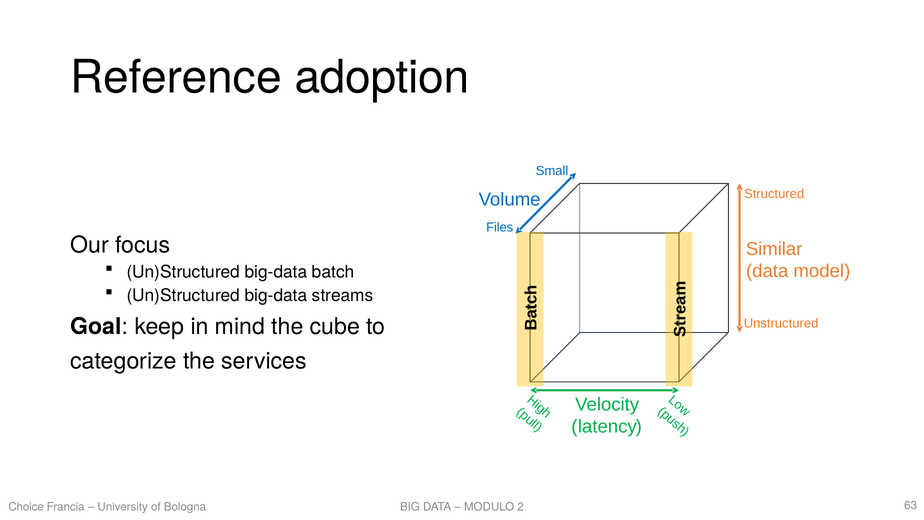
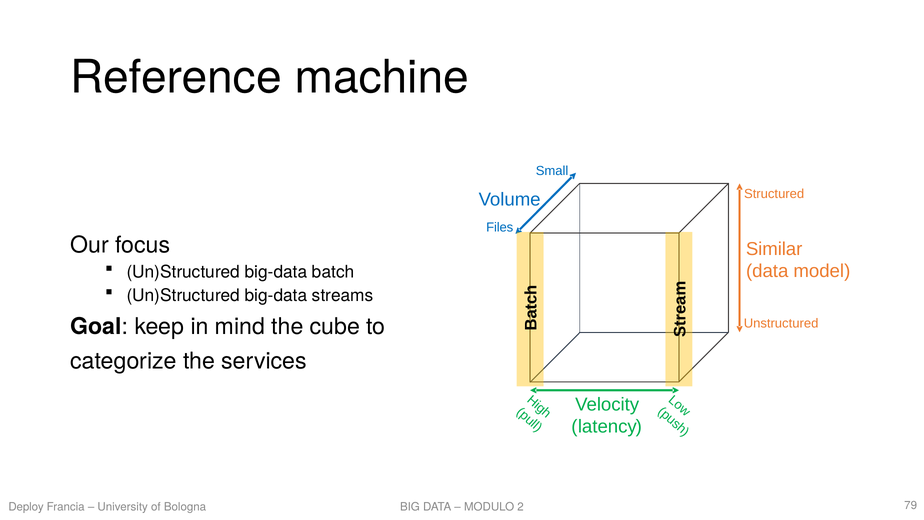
adoption: adoption -> machine
Choice: Choice -> Deploy
63: 63 -> 79
